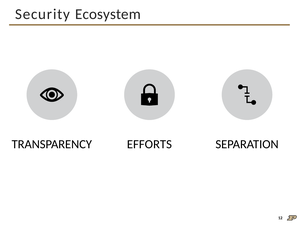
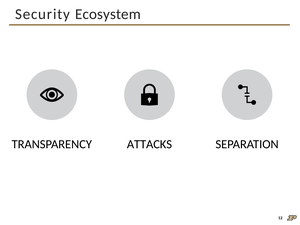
EFFORTS: EFFORTS -> ATTACKS
